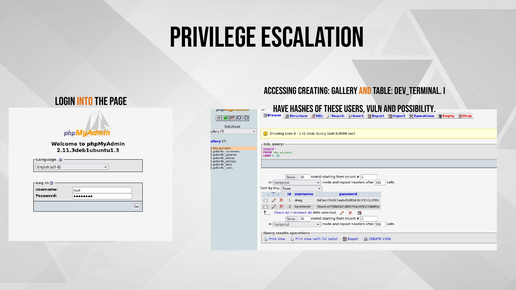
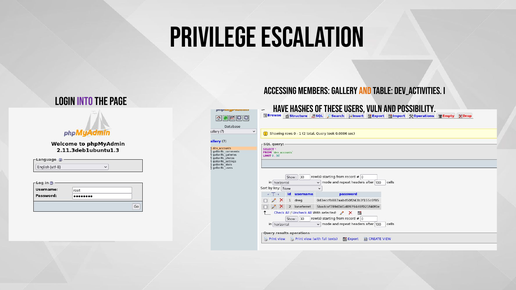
creating: creating -> members
dev_terminal: dev_terminal -> dev_activities
into colour: orange -> purple
